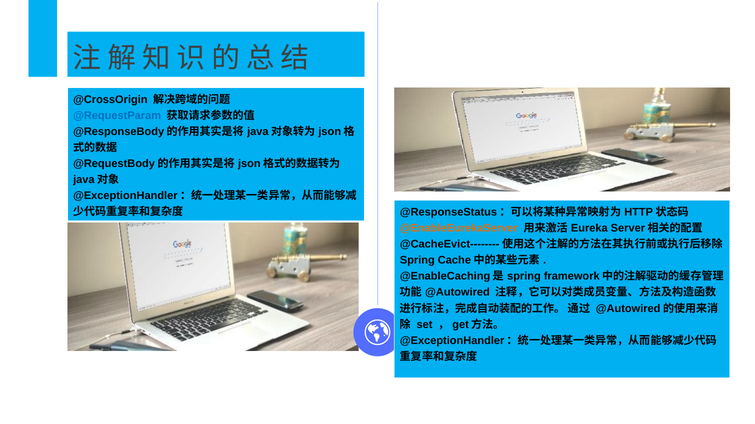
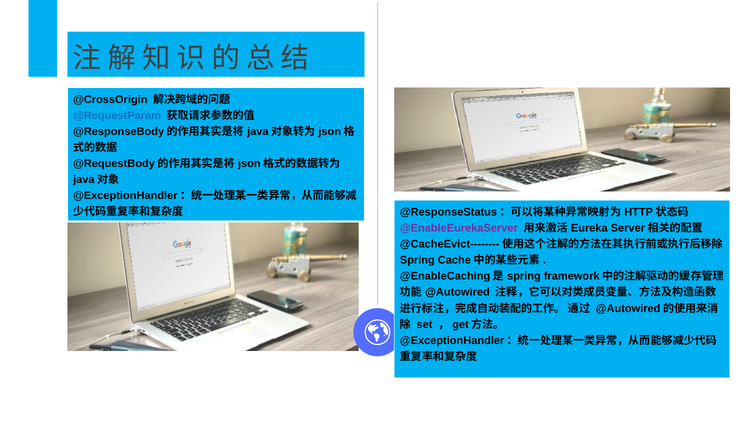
@EnableEurekaServer colour: orange -> purple
